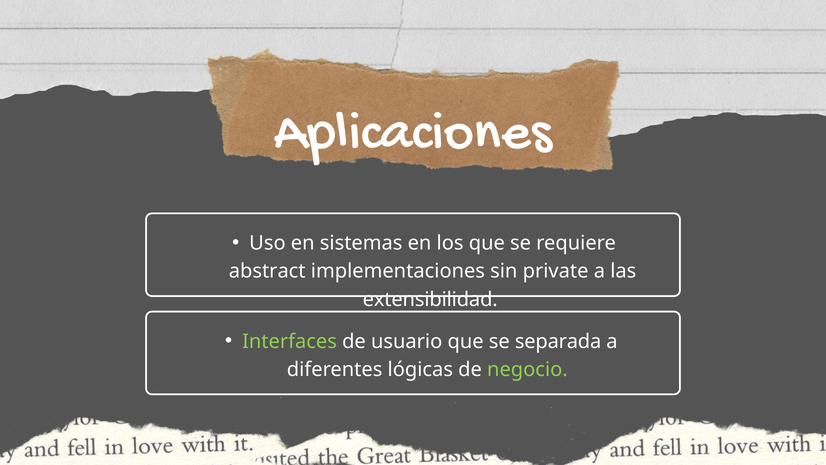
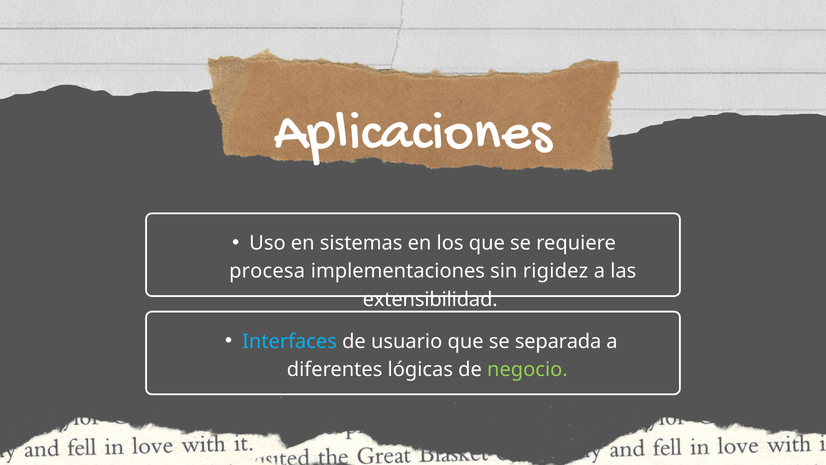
abstract: abstract -> procesa
private: private -> rigidez
Interfaces colour: light green -> light blue
